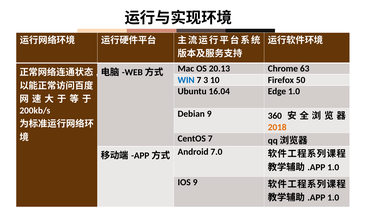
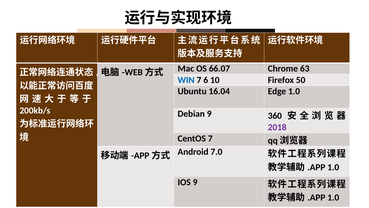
20.13: 20.13 -> 66.07
3: 3 -> 6
2018 colour: orange -> purple
